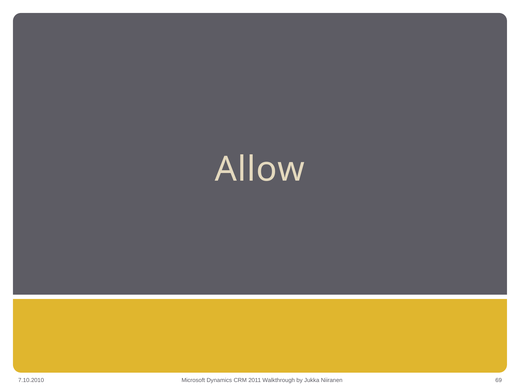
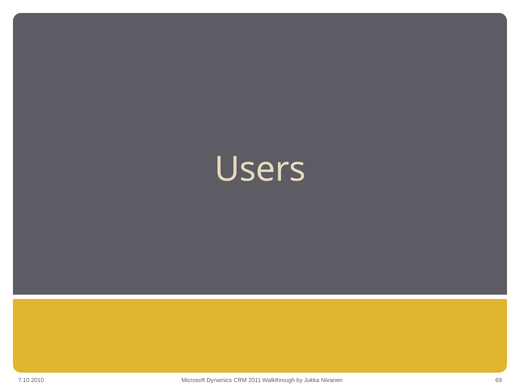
Allow: Allow -> Users
